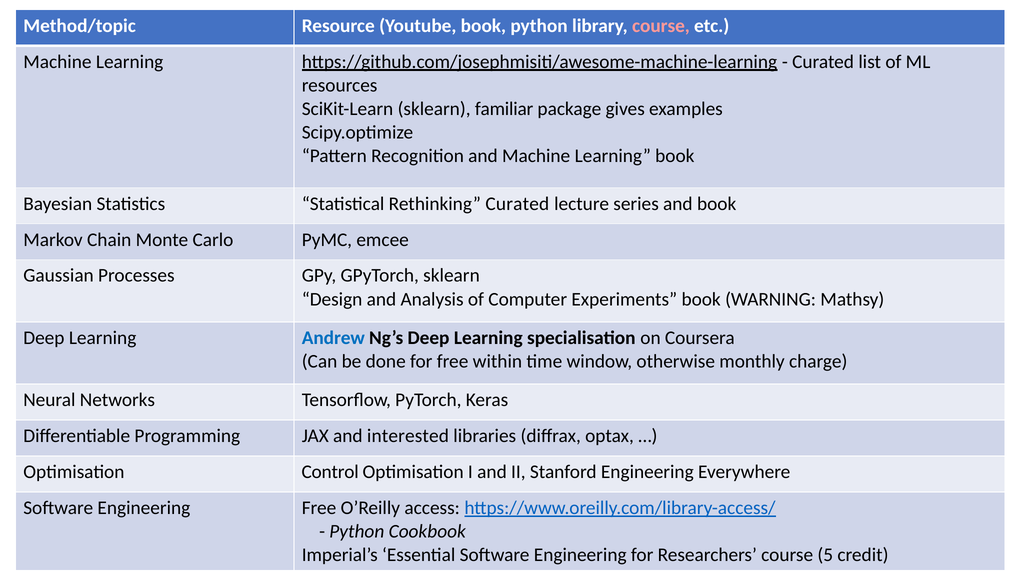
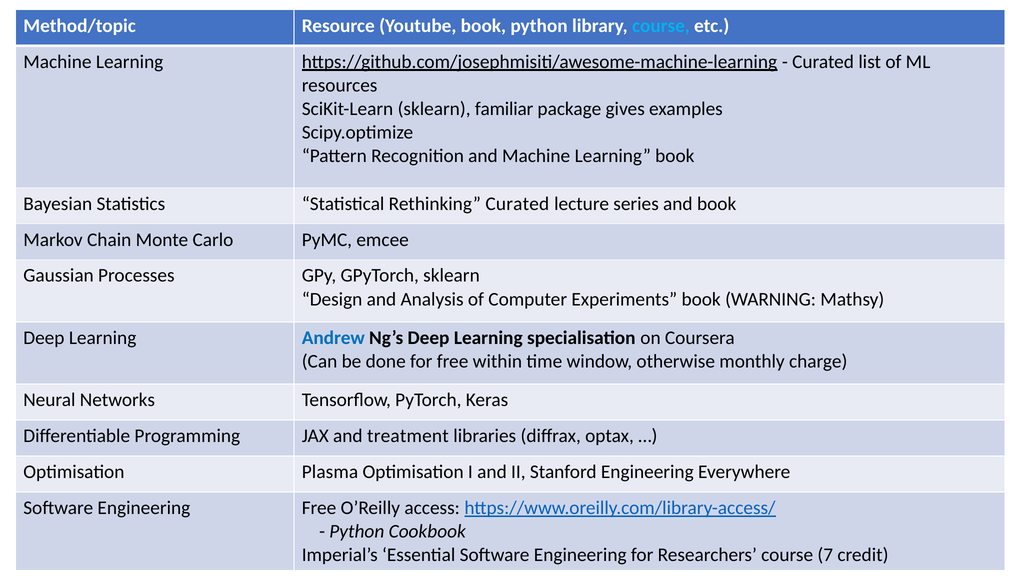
course at (661, 26) colour: pink -> light blue
interested: interested -> treatment
Control: Control -> Plasma
5: 5 -> 7
